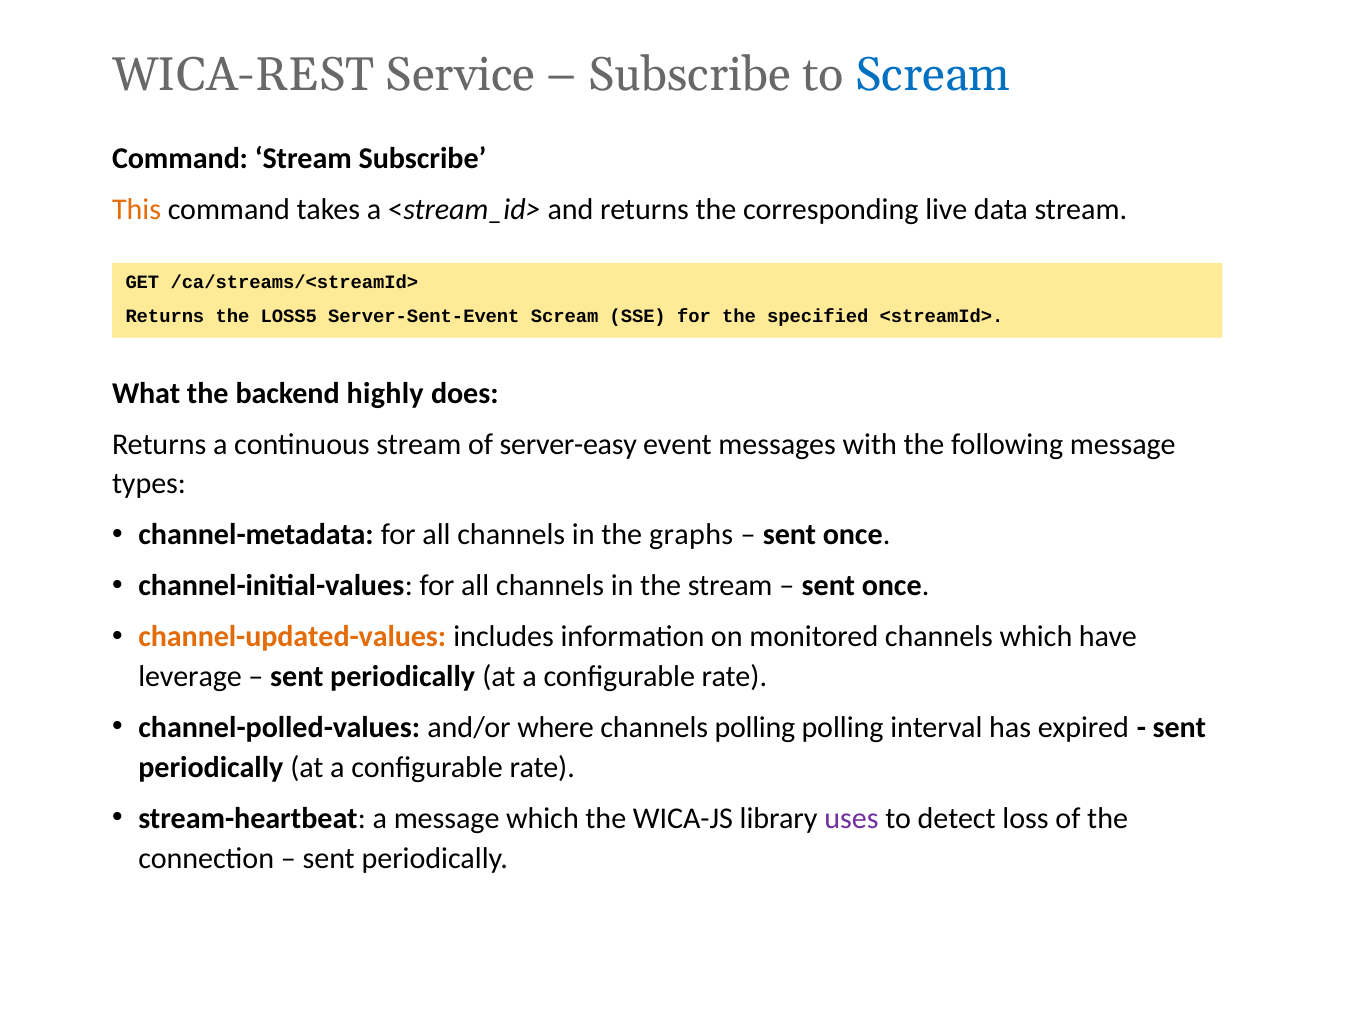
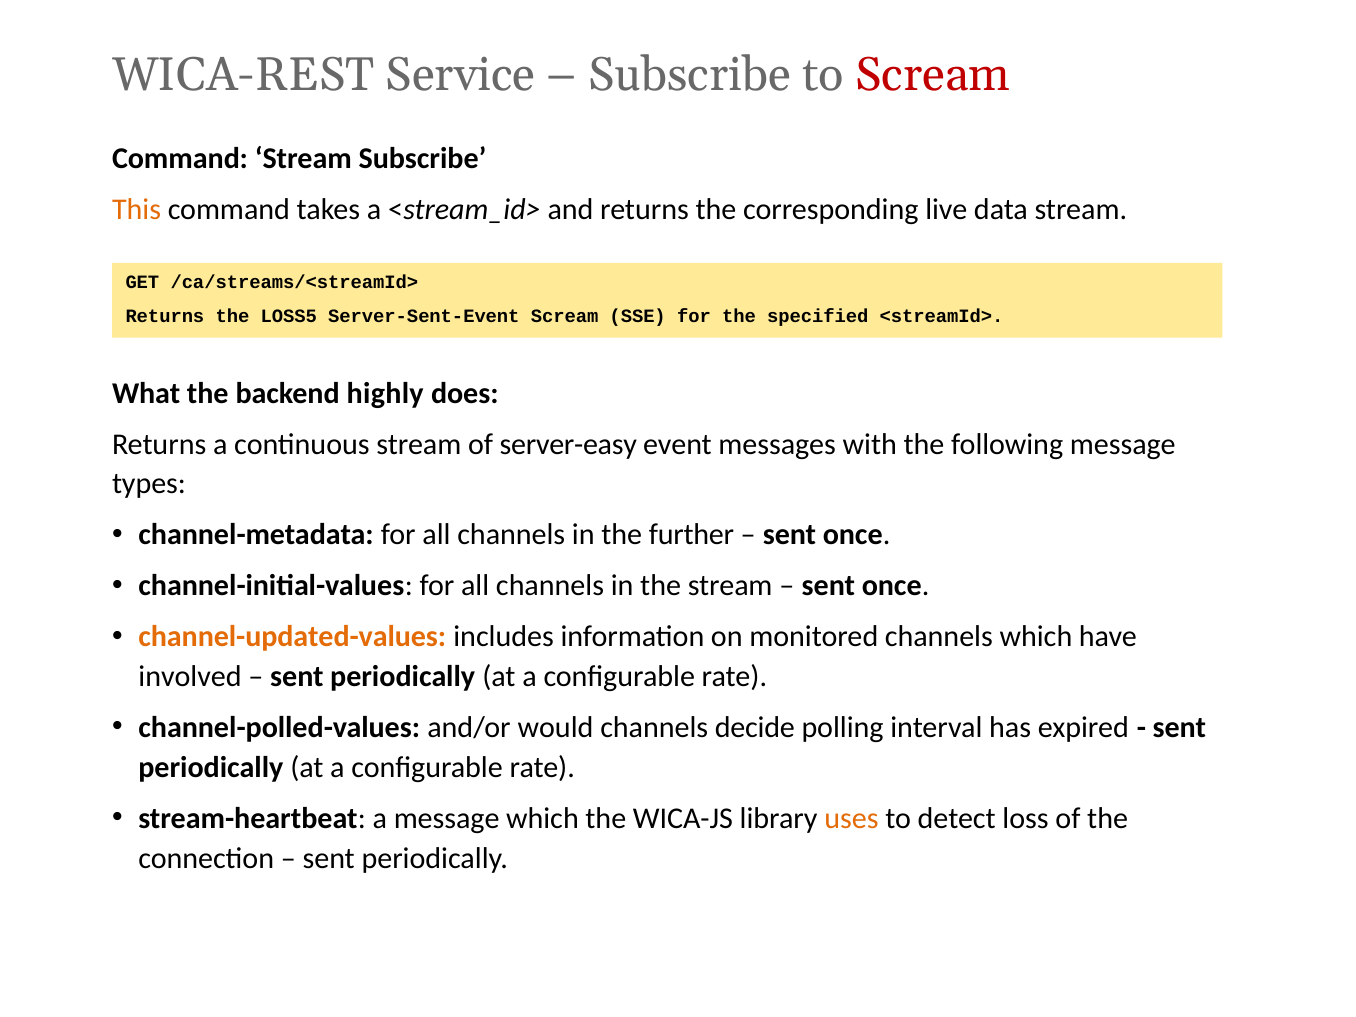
Scream at (933, 75) colour: blue -> red
graphs: graphs -> further
leverage: leverage -> involved
where: where -> would
channels polling: polling -> decide
uses colour: purple -> orange
